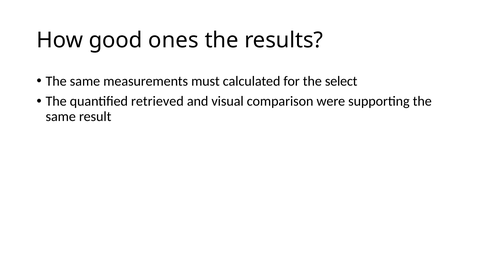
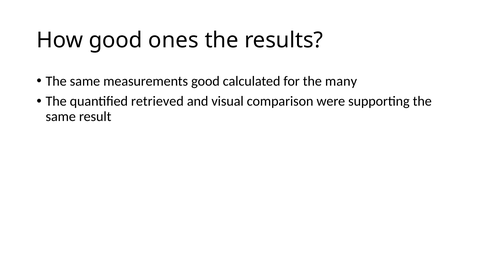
measurements must: must -> good
select: select -> many
